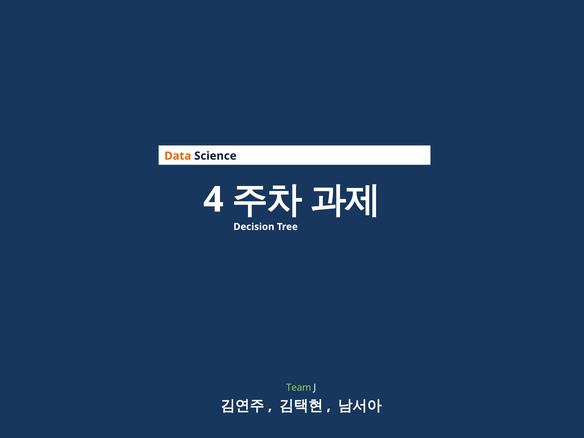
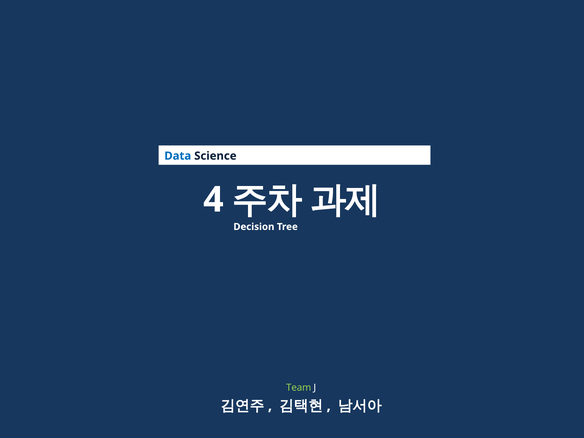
Data colour: orange -> blue
